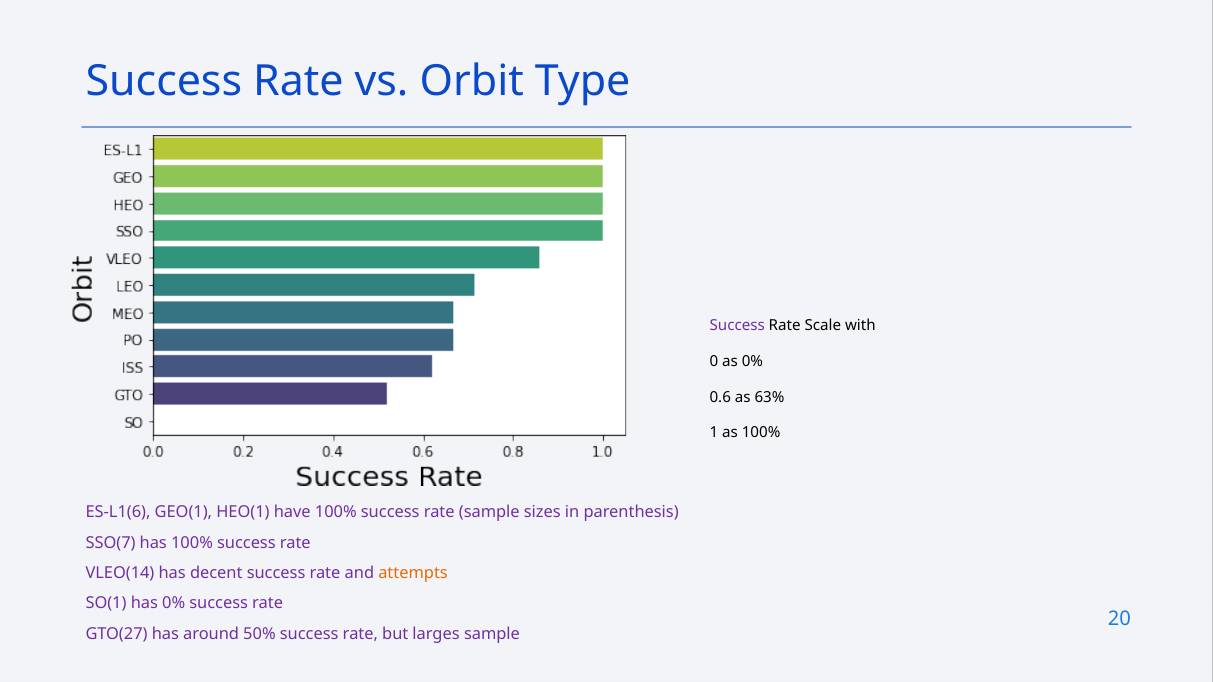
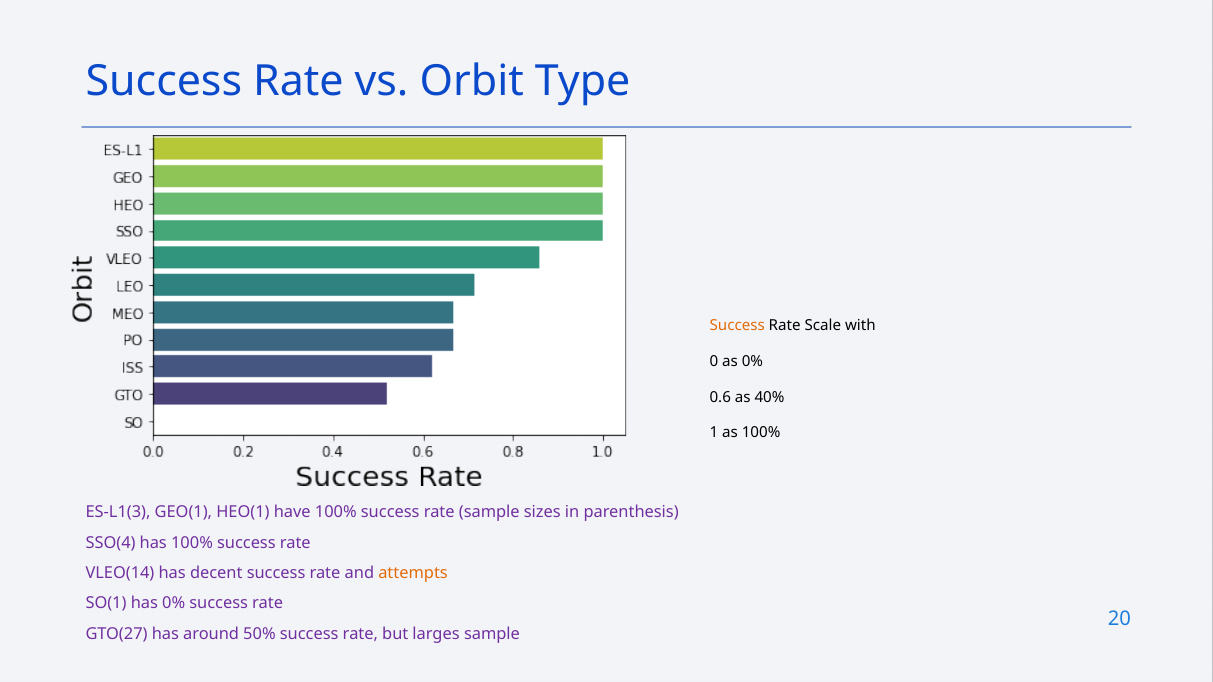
Success at (737, 325) colour: purple -> orange
63%: 63% -> 40%
ES-L1(6: ES-L1(6 -> ES-L1(3
SSO(7: SSO(7 -> SSO(4
